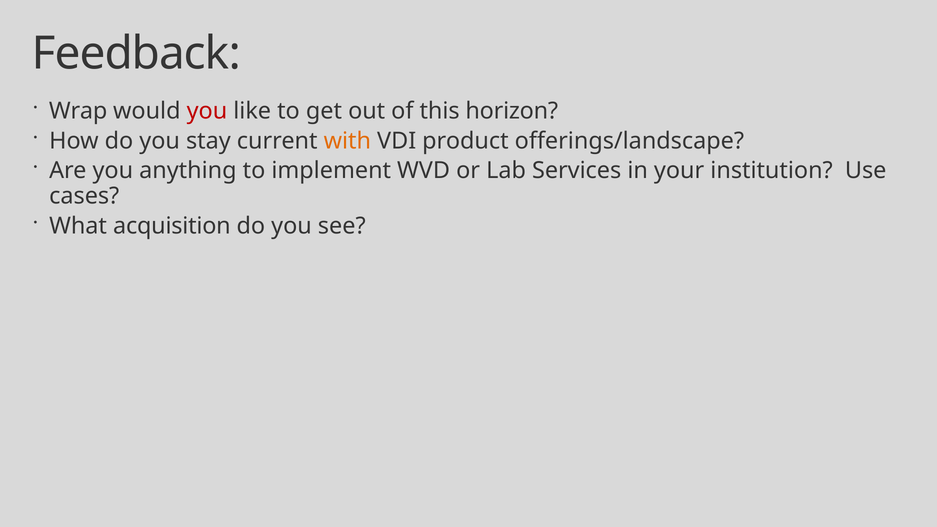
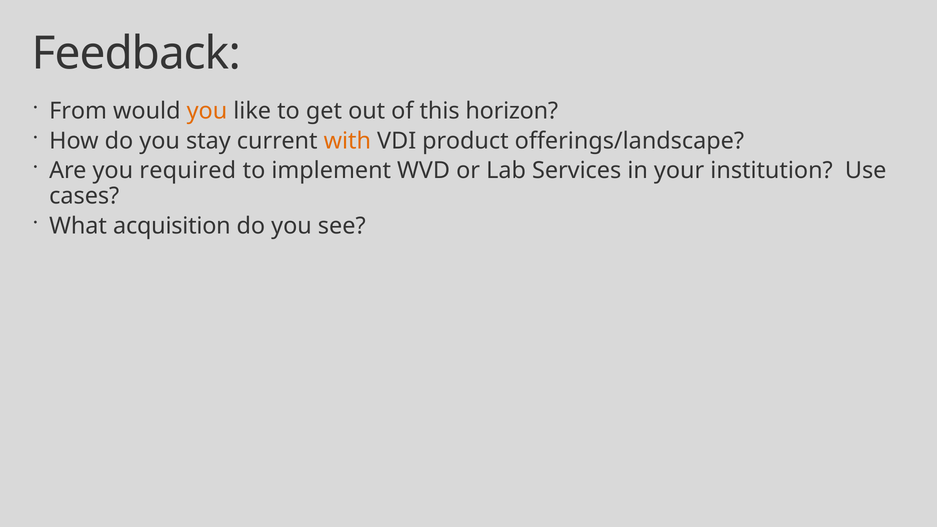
Wrap: Wrap -> From
you at (207, 111) colour: red -> orange
anything: anything -> required
